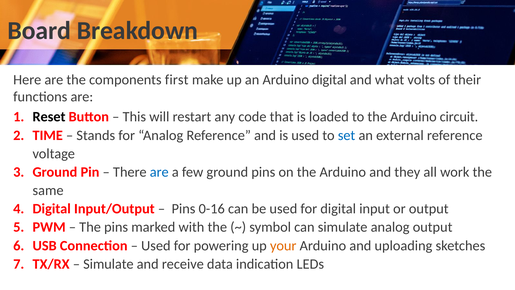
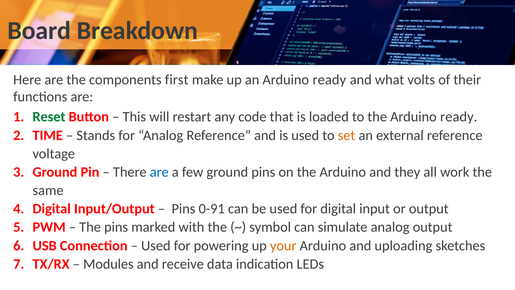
an Arduino digital: digital -> ready
Reset colour: black -> green
the Arduino circuit: circuit -> ready
set colour: blue -> orange
0-16: 0-16 -> 0-91
Simulate at (108, 264): Simulate -> Modules
